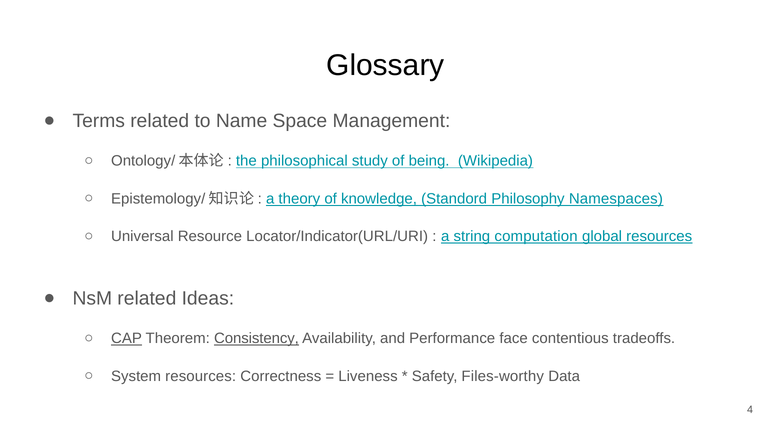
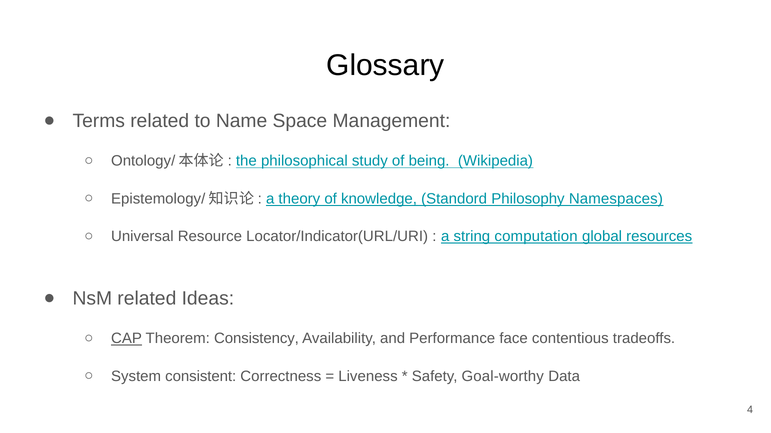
Consistency underline: present -> none
System resources: resources -> consistent
Files-worthy: Files-worthy -> Goal-worthy
